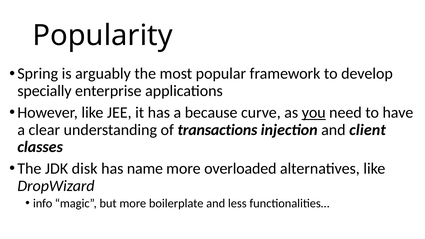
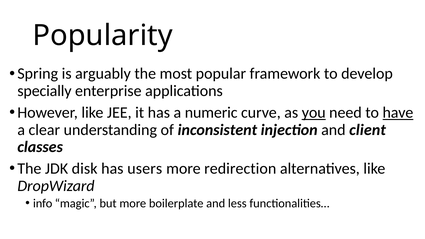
because: because -> numeric
have underline: none -> present
transactions: transactions -> inconsistent
name: name -> users
overloaded: overloaded -> redirection
